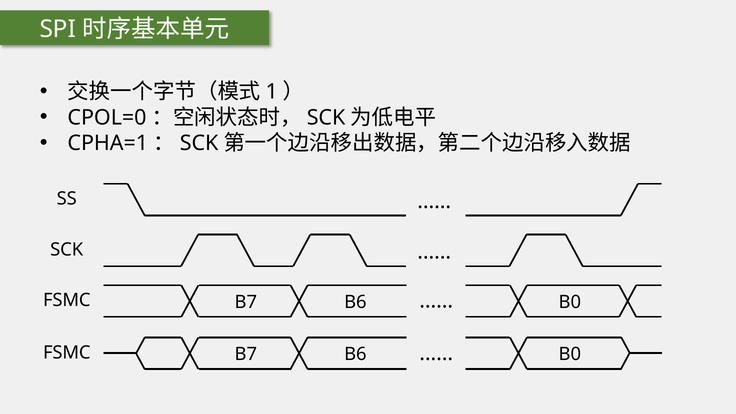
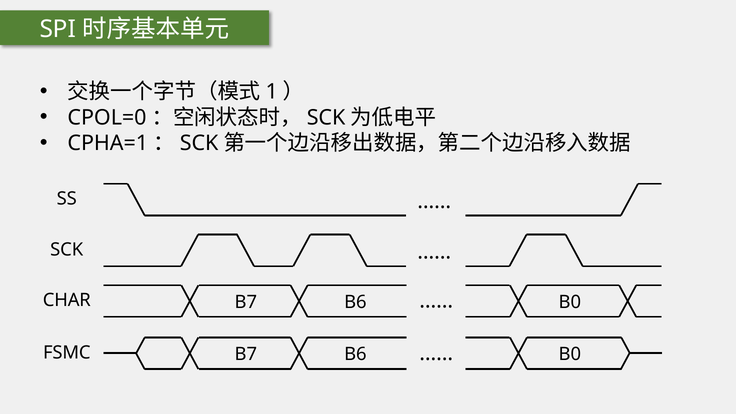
FSMC at (67, 300): FSMC -> CHAR
